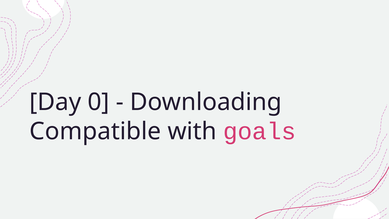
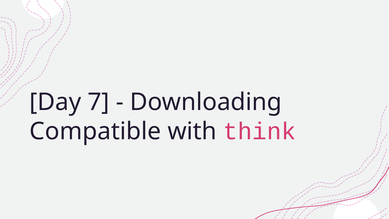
0: 0 -> 7
goals: goals -> think
